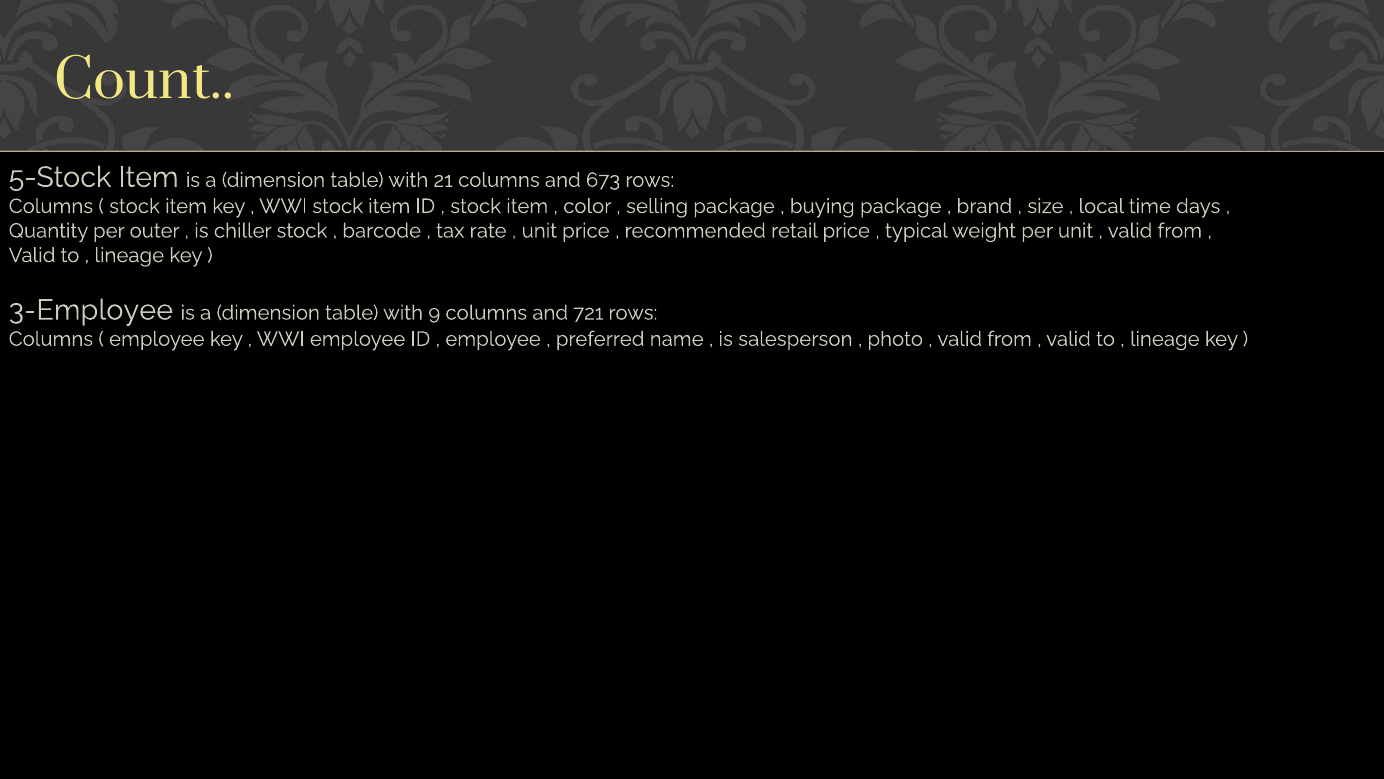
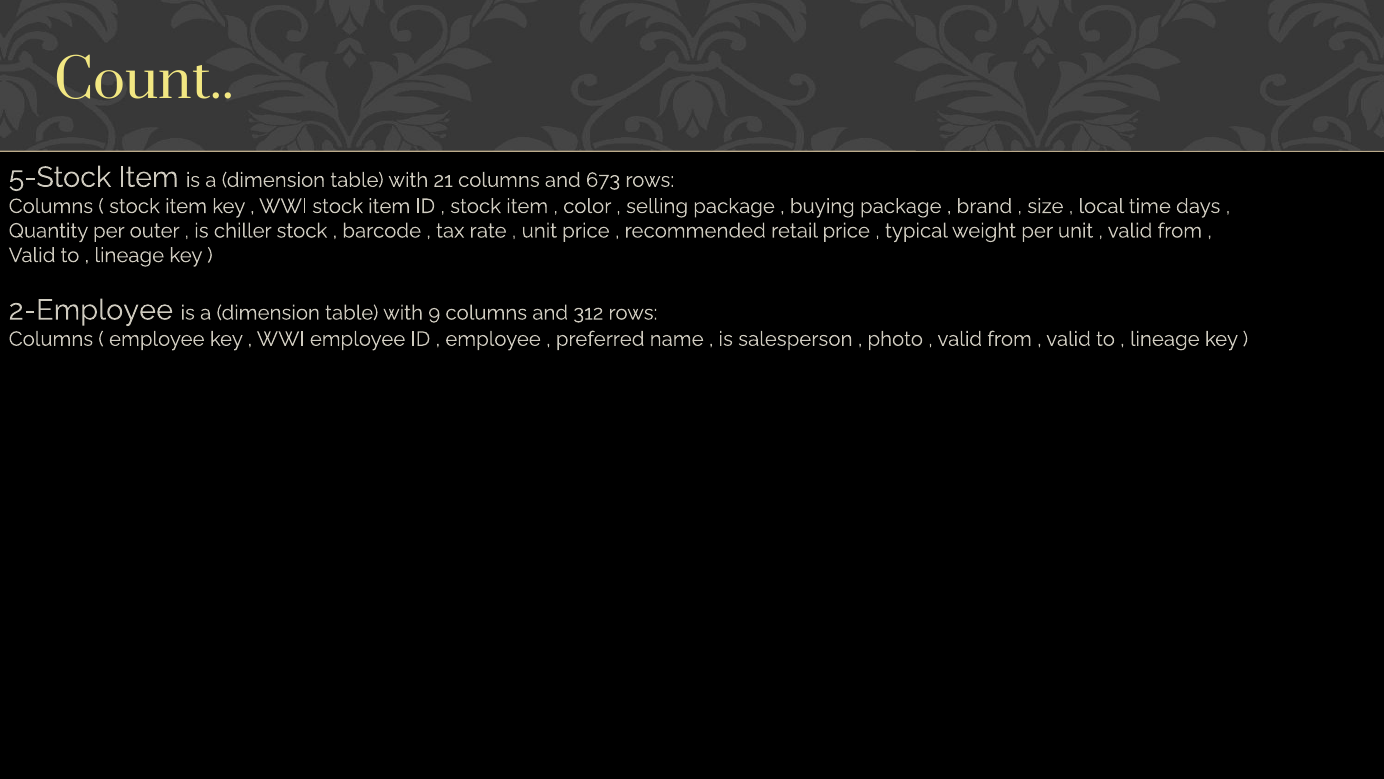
3-Employee: 3-Employee -> 2-Employee
721: 721 -> 312
